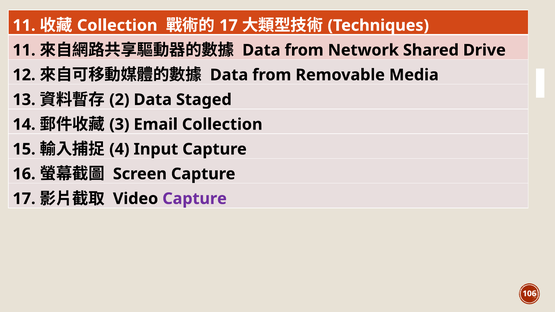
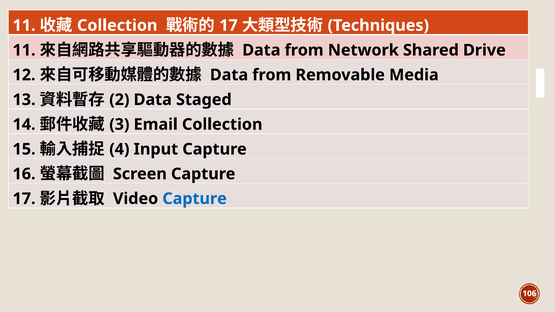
Capture at (195, 199) colour: purple -> blue
